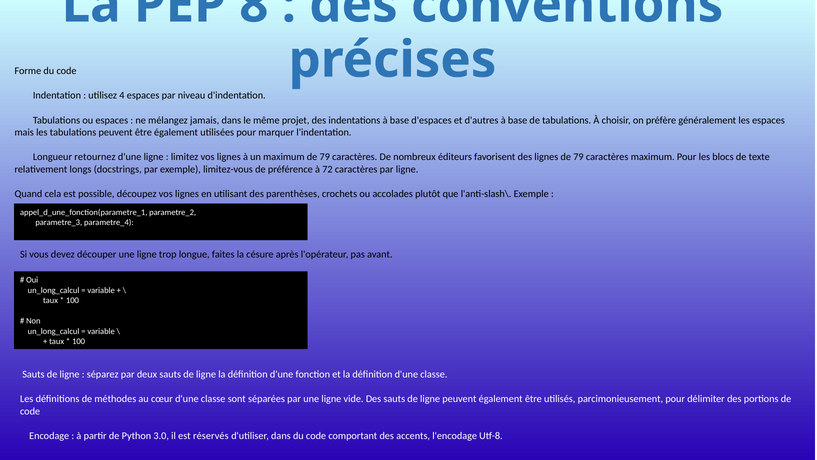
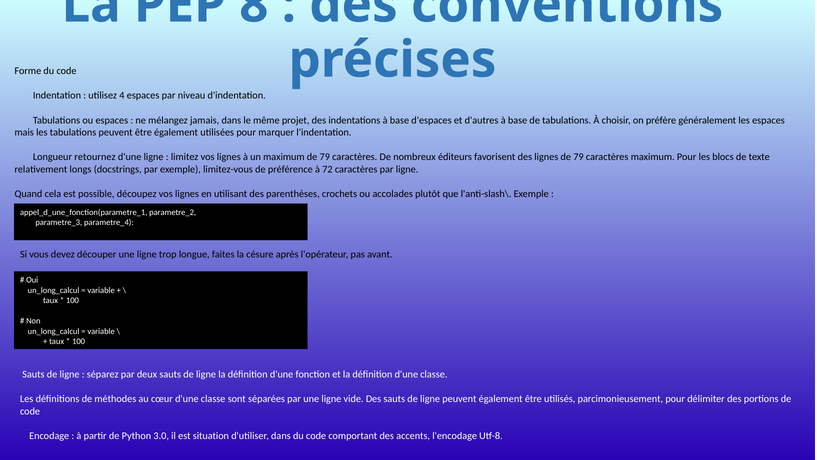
réservés: réservés -> situation
